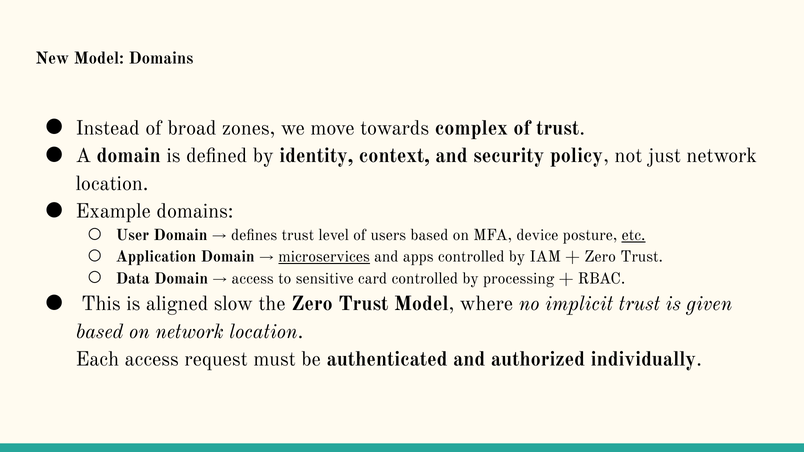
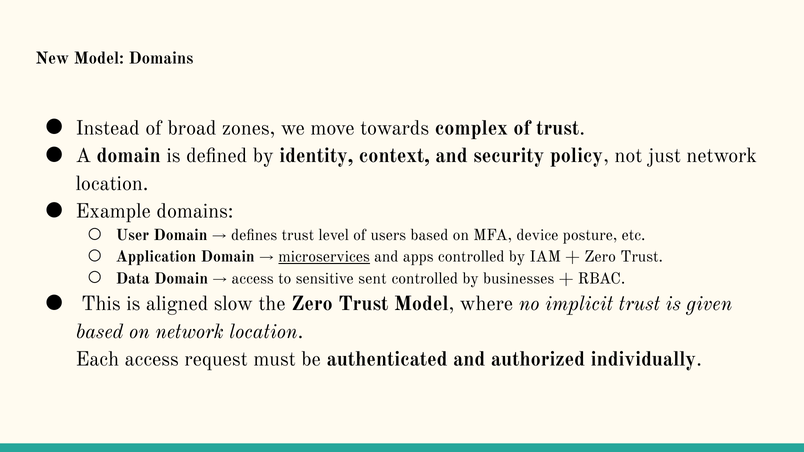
etc underline: present -> none
card: card -> sent
processing: processing -> businesses
